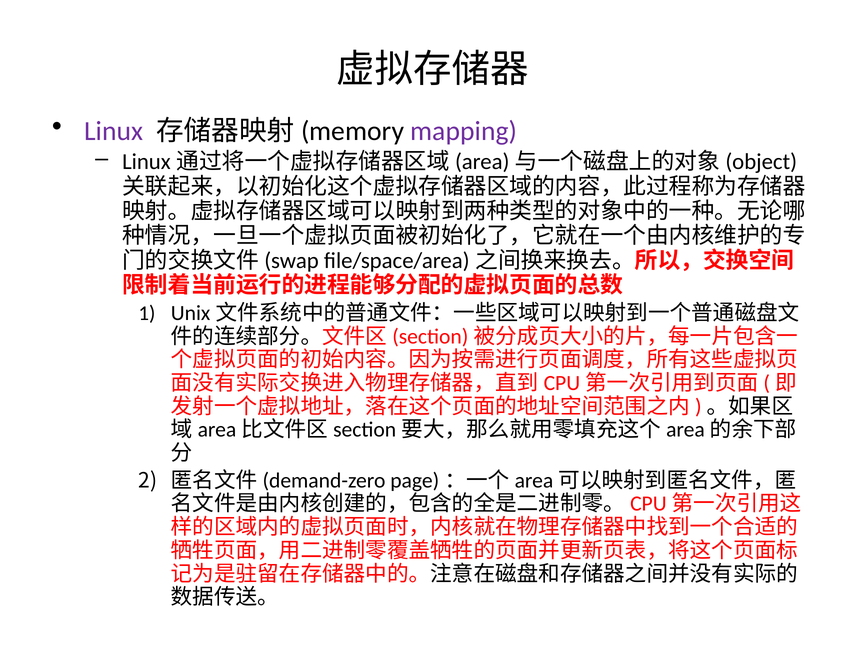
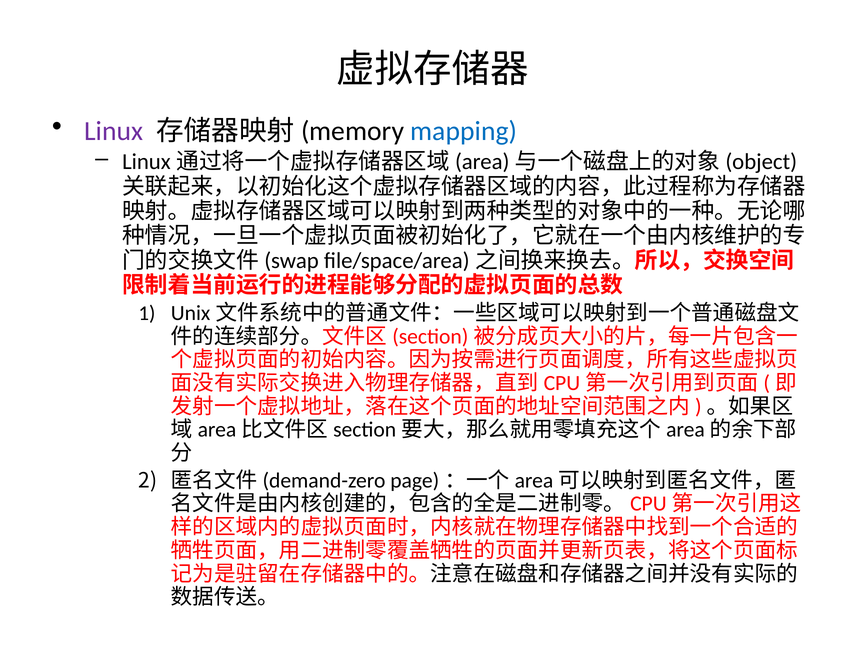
mapping colour: purple -> blue
